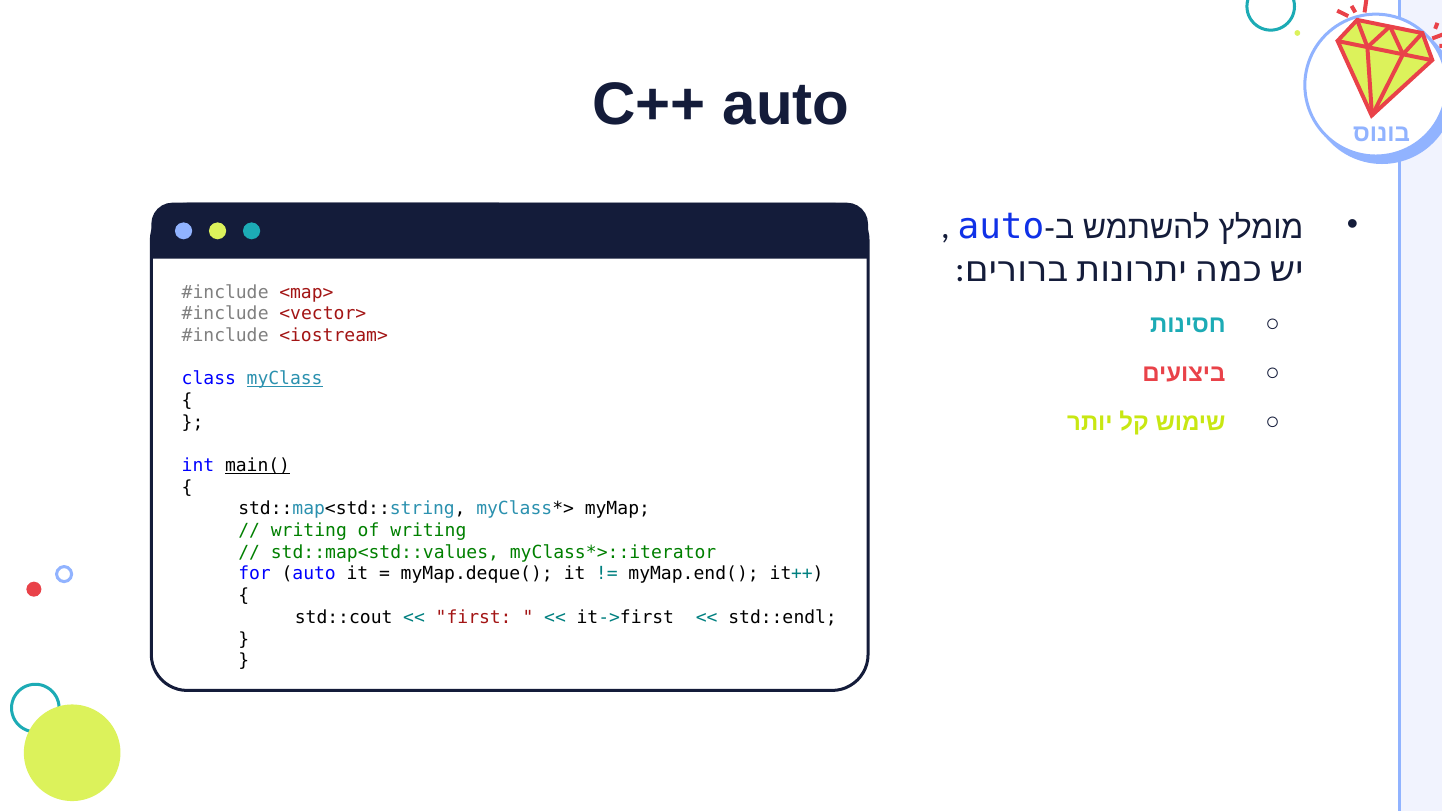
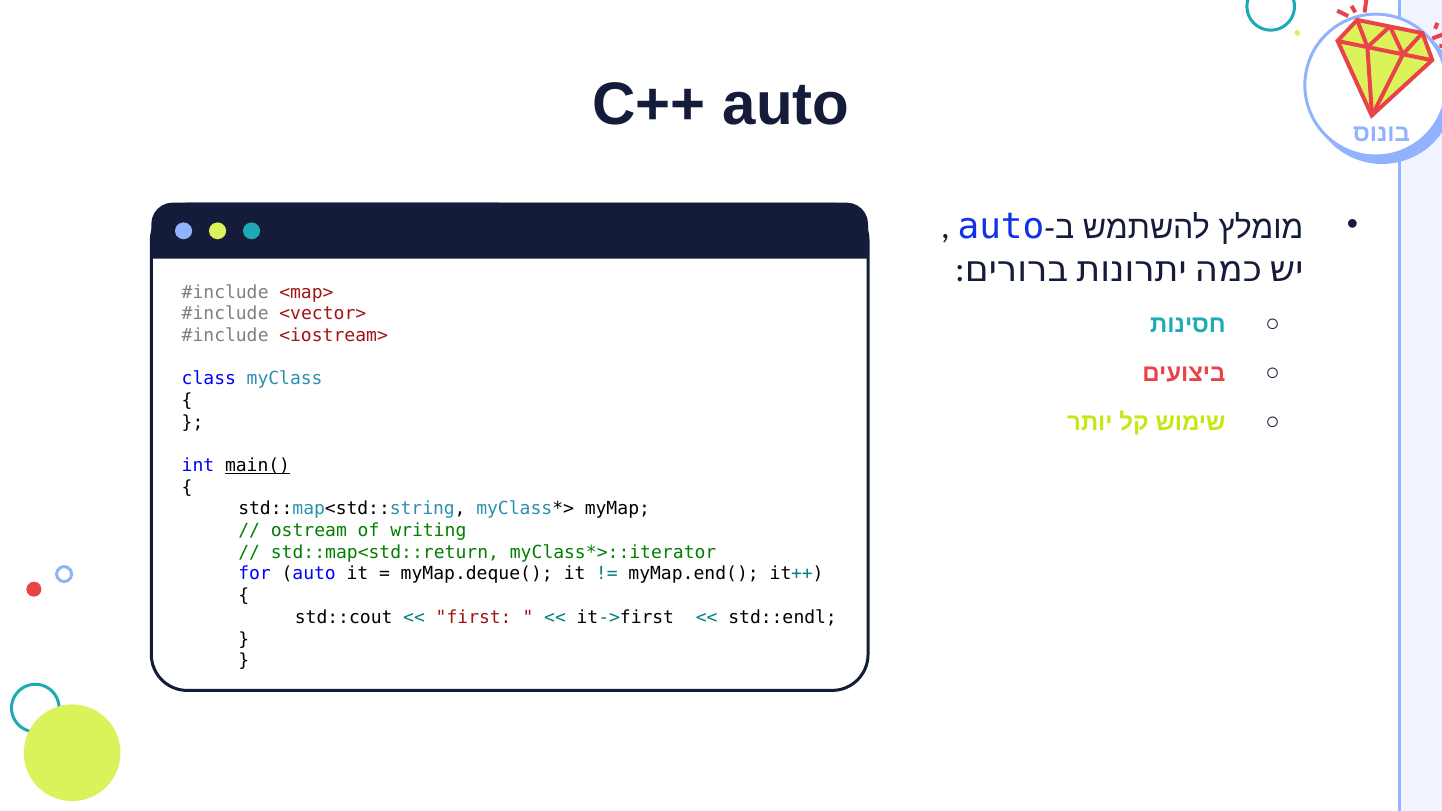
myClass underline: present -> none
writing at (309, 531): writing -> ostream
std::map<std::values: std::map<std::values -> std::map<std::return
